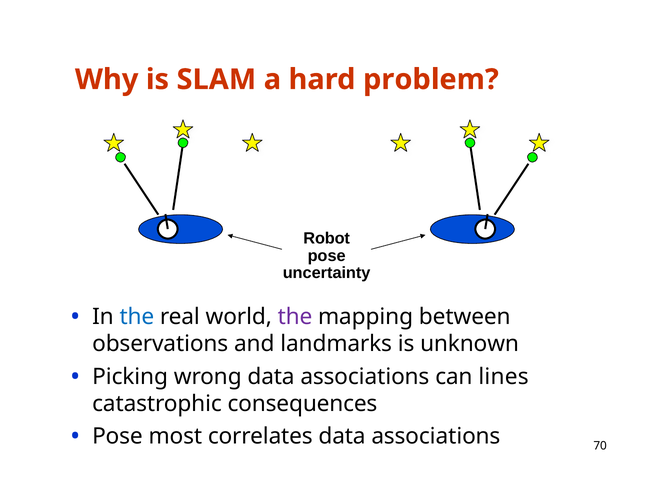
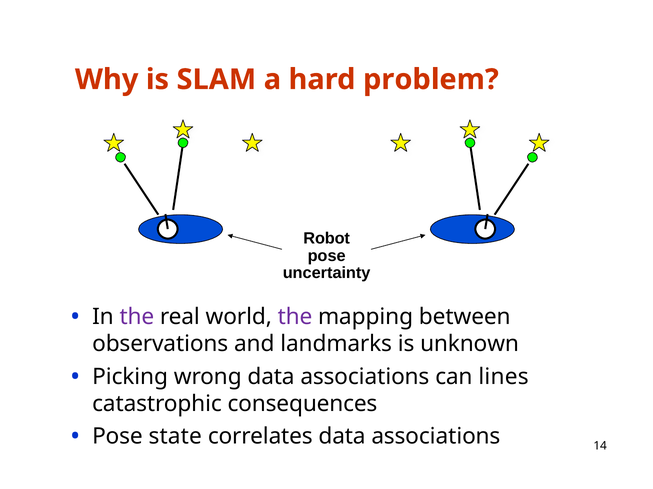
the at (137, 318) colour: blue -> purple
most: most -> state
70: 70 -> 14
